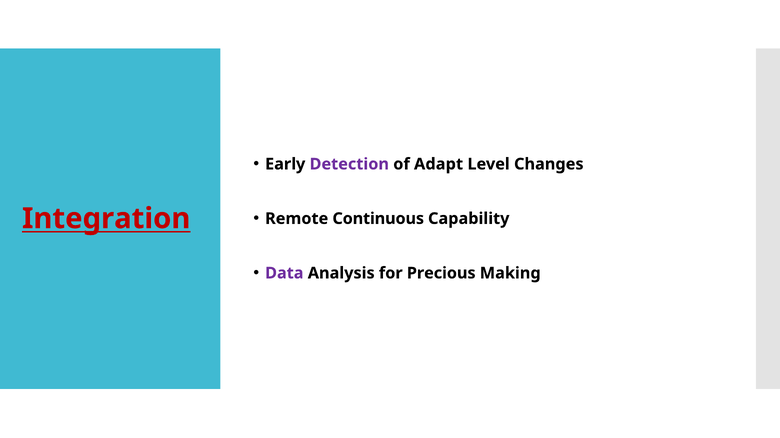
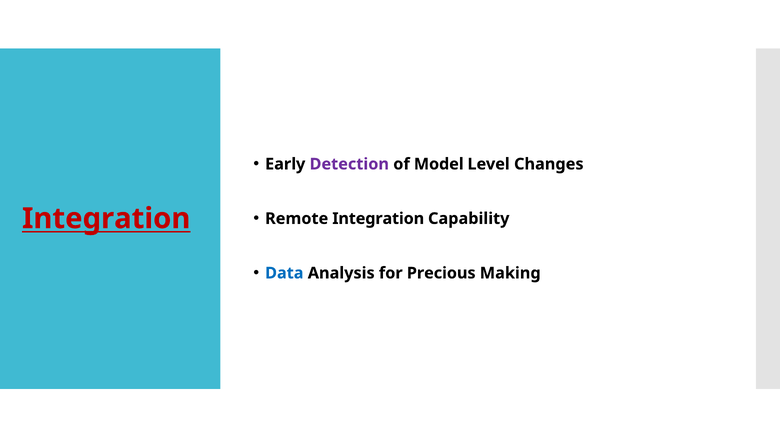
Adapt: Adapt -> Model
Remote Continuous: Continuous -> Integration
Data colour: purple -> blue
